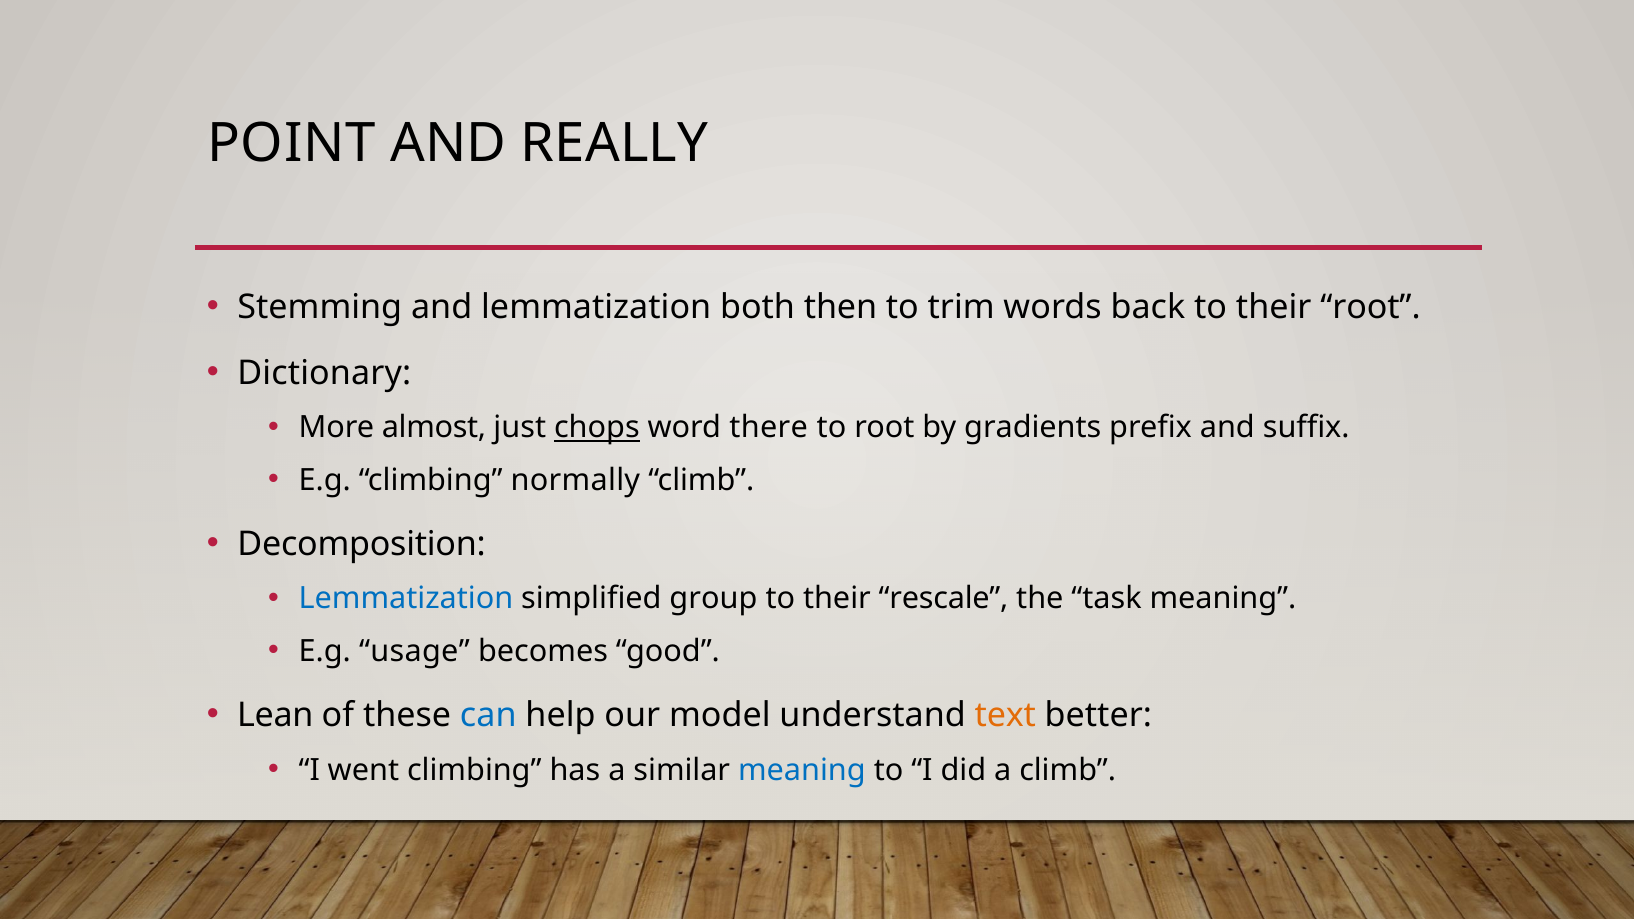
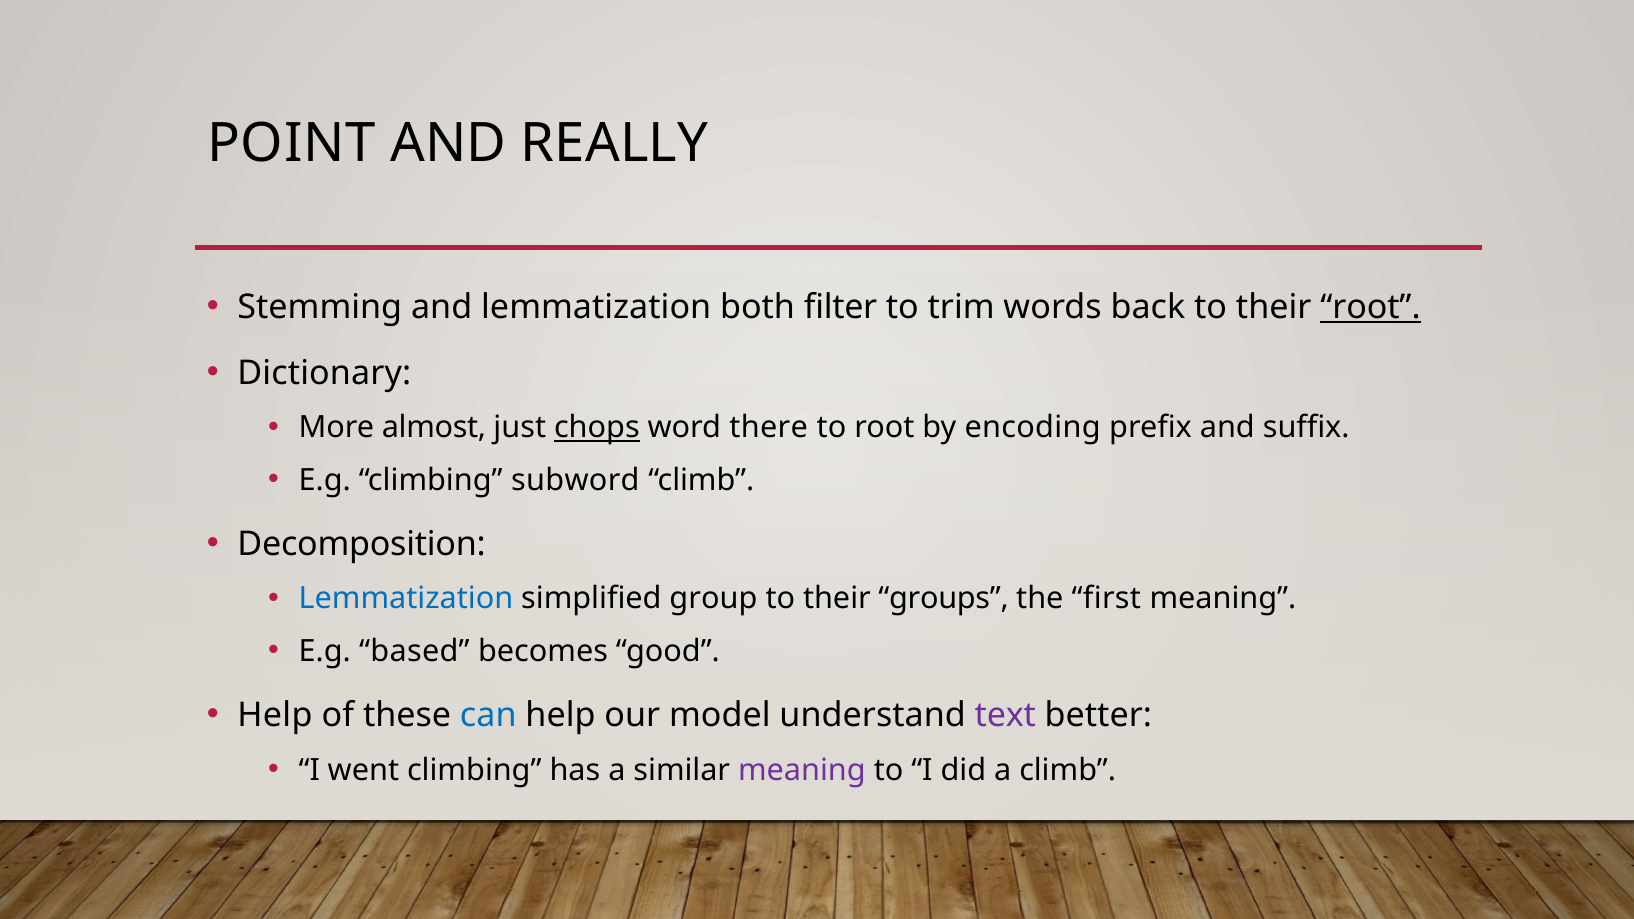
then: then -> filter
root at (1371, 307) underline: none -> present
gradients: gradients -> encoding
normally: normally -> subword
rescale: rescale -> groups
task: task -> first
usage: usage -> based
Lean at (275, 716): Lean -> Help
text colour: orange -> purple
meaning at (802, 770) colour: blue -> purple
